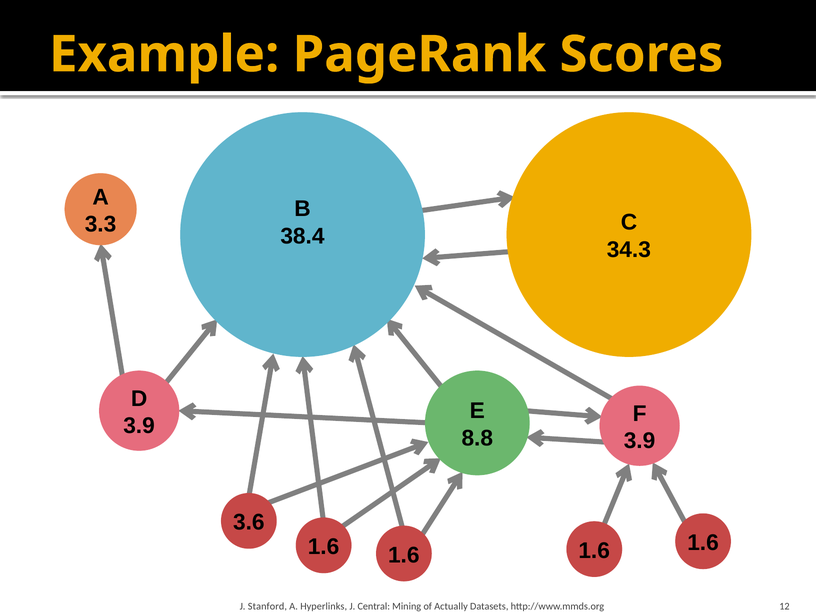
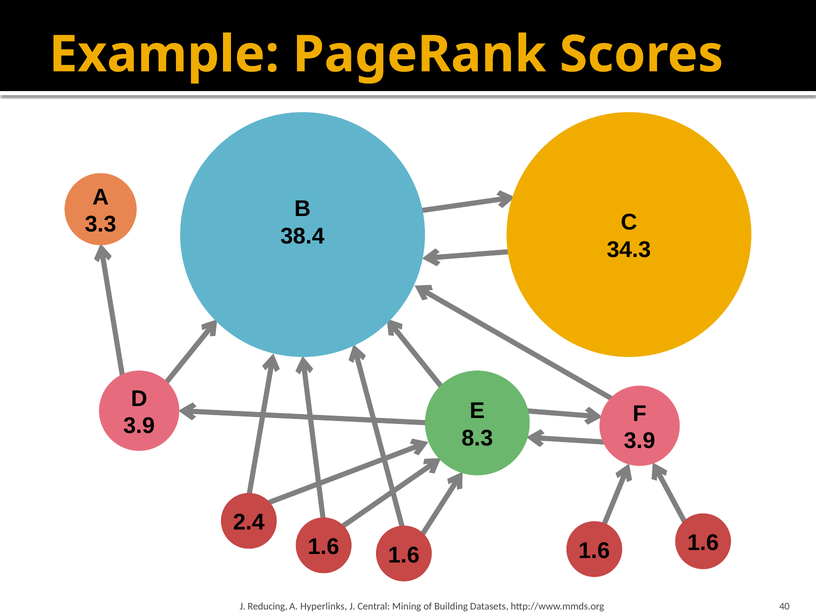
8.8: 8.8 -> 8.3
3.6: 3.6 -> 2.4
Stanford: Stanford -> Reducing
Actually: Actually -> Building
12: 12 -> 40
